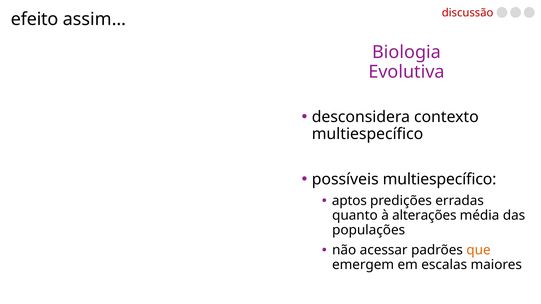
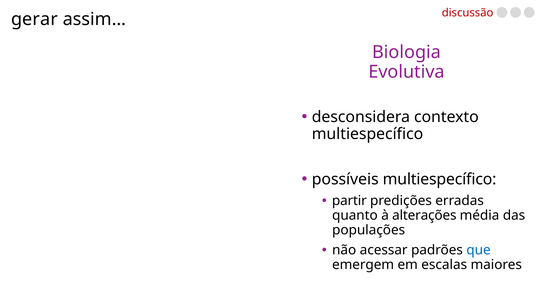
efeito: efeito -> gerar
aptos: aptos -> partir
que colour: orange -> blue
